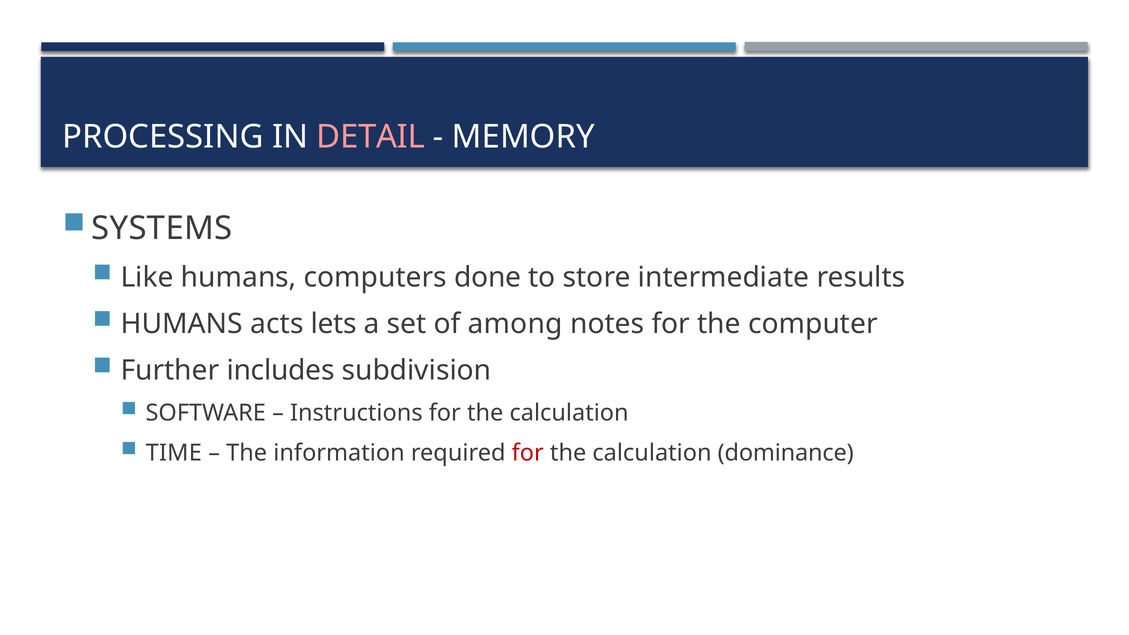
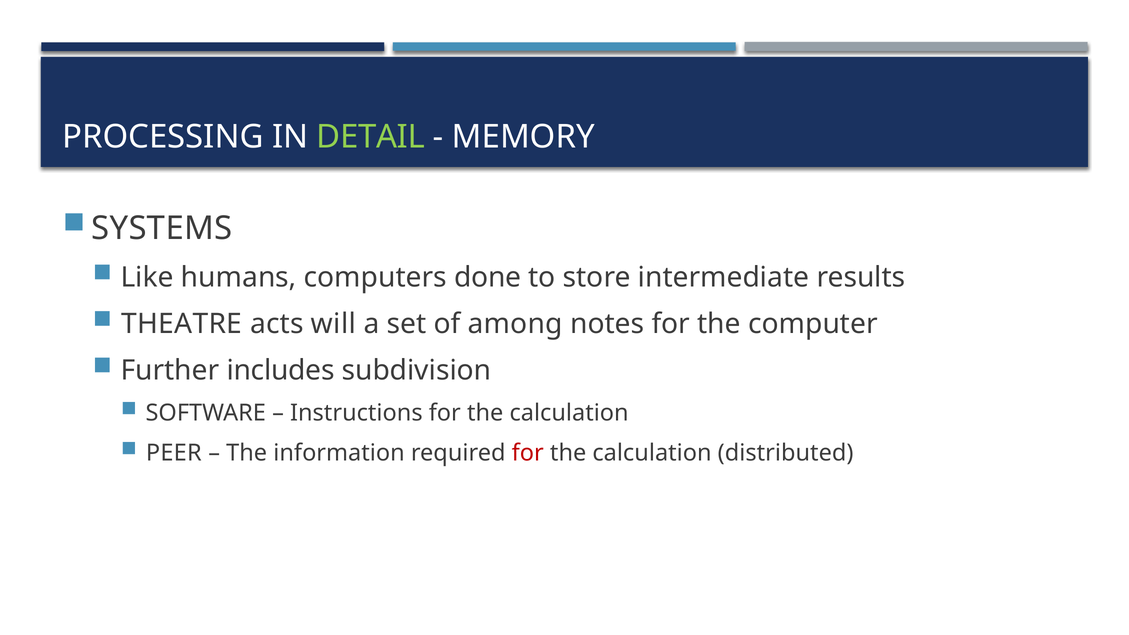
DETAIL colour: pink -> light green
HUMANS at (182, 324): HUMANS -> THEATRE
lets: lets -> will
TIME: TIME -> PEER
dominance: dominance -> distributed
